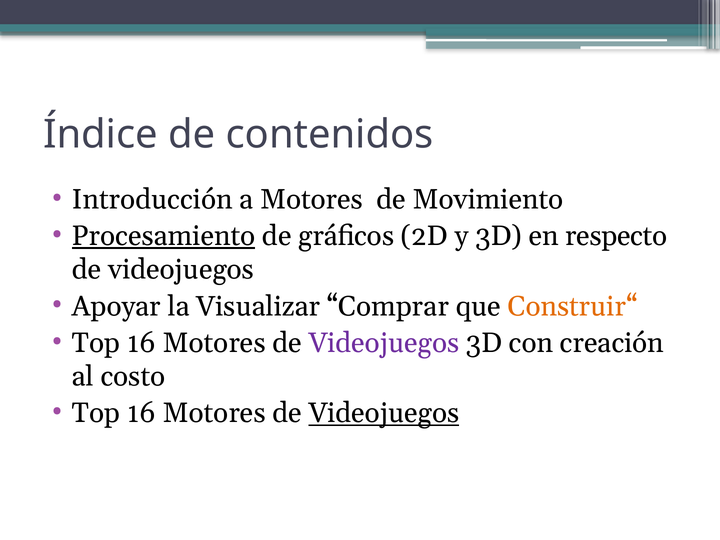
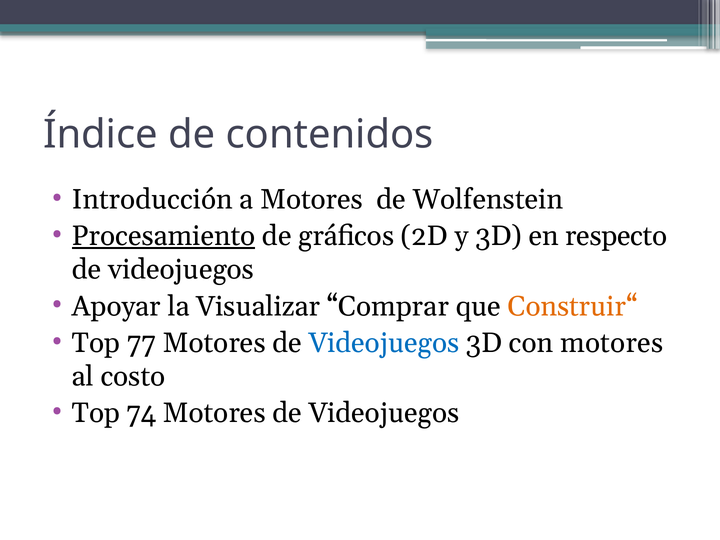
Movimiento: Movimiento -> Wolfenstein
16 at (141, 343): 16 -> 77
Videojuegos at (384, 343) colour: purple -> blue
con creación: creación -> motores
16 at (141, 413): 16 -> 74
Videojuegos at (384, 413) underline: present -> none
